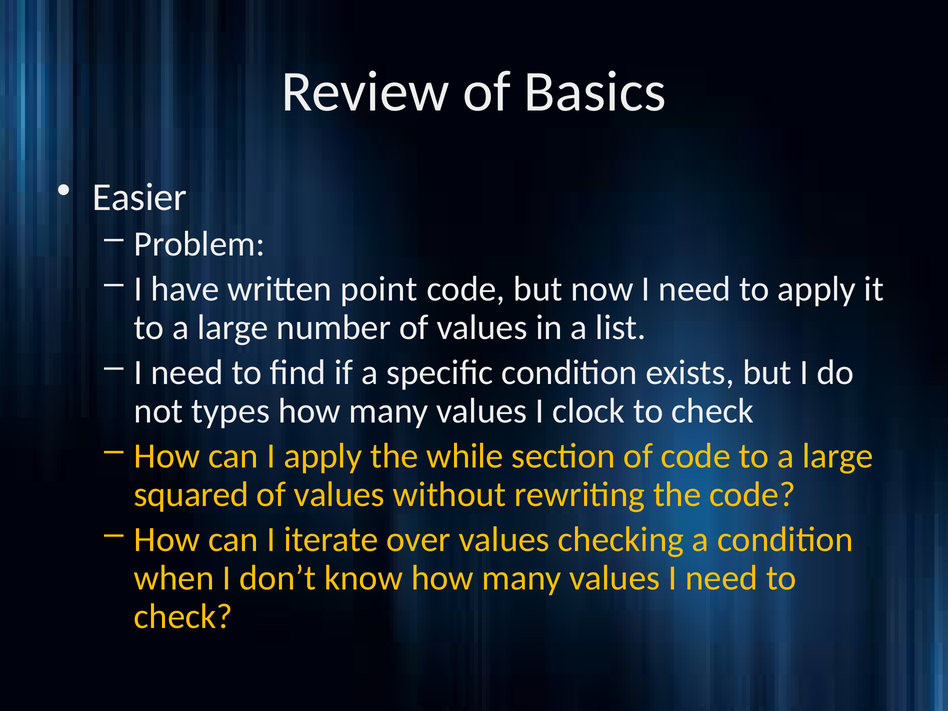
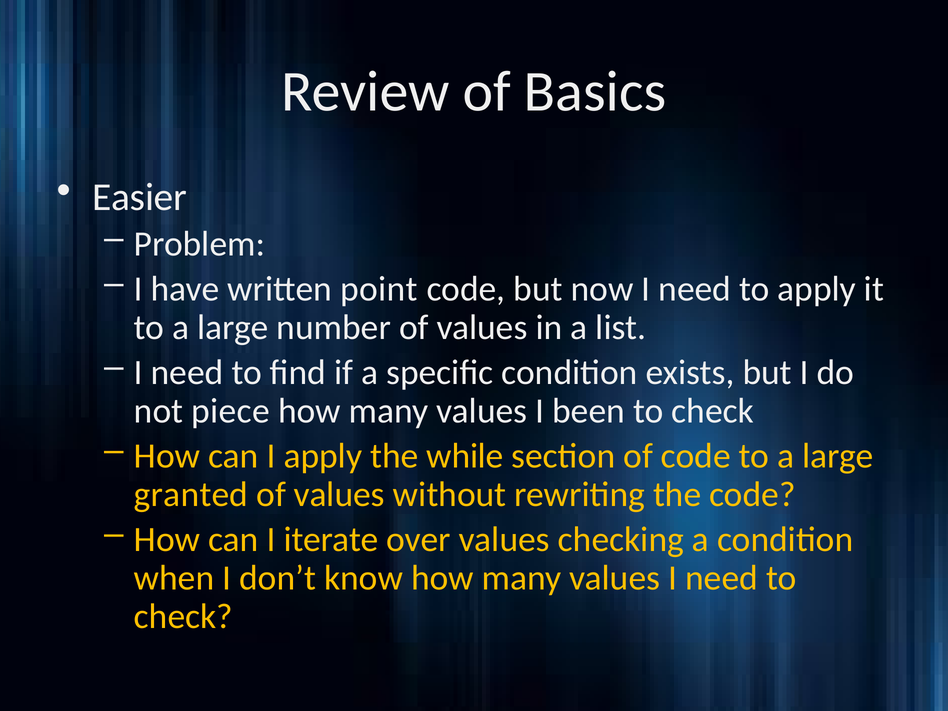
types: types -> piece
clock: clock -> been
squared: squared -> granted
